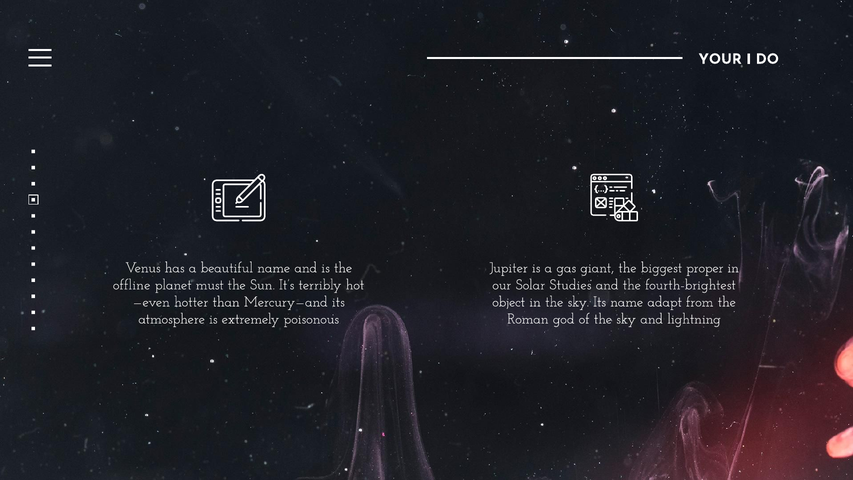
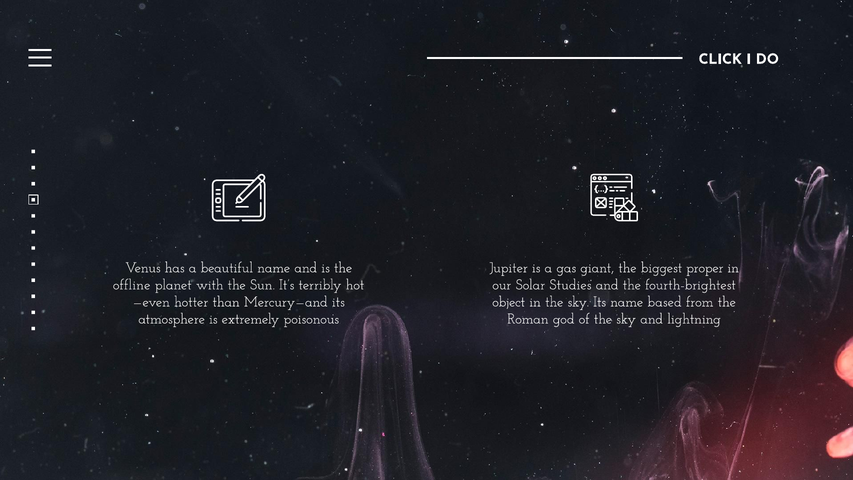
YOUR: YOUR -> CLICK
must: must -> with
adapt: adapt -> based
